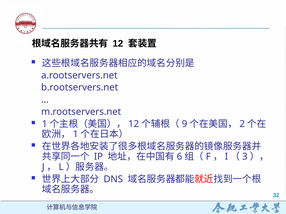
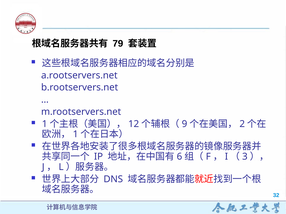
12 at (118, 44): 12 -> 79
